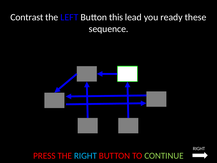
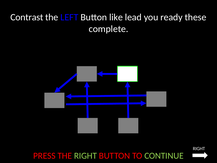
this: this -> like
sequence: sequence -> complete
RIGHT at (85, 156) colour: light blue -> light green
